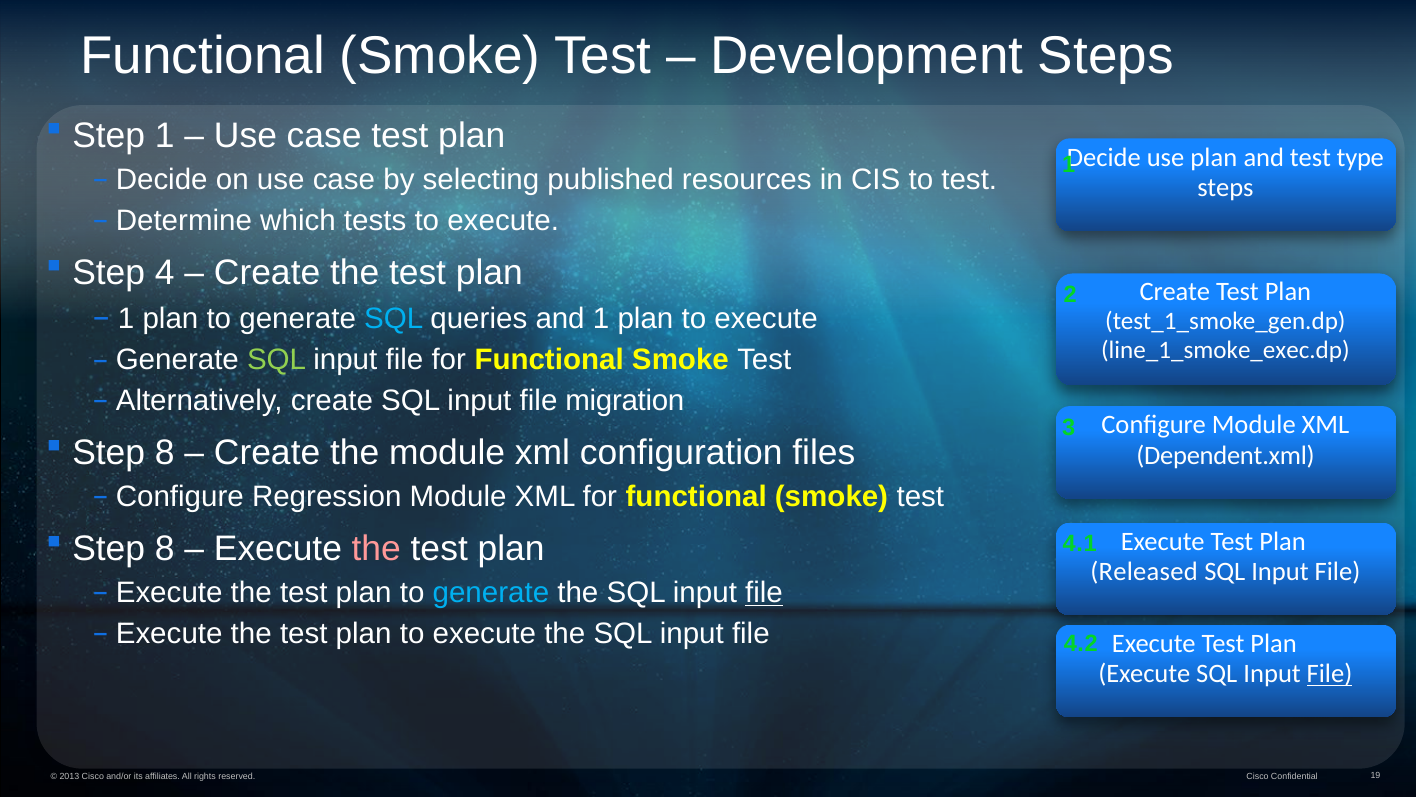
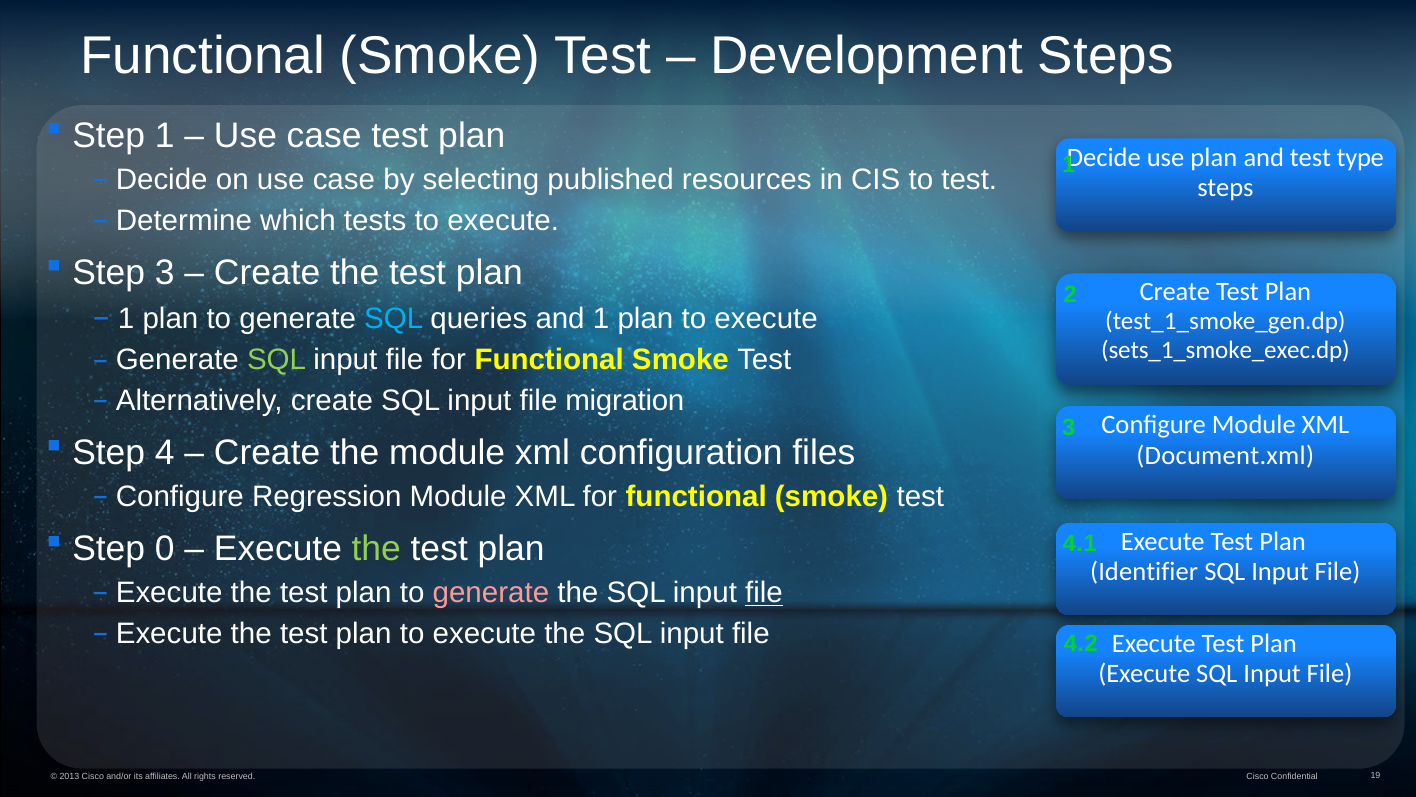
Step 4: 4 -> 3
line_1_smoke_exec.dp: line_1_smoke_exec.dp -> sets_1_smoke_exec.dp
8 at (165, 453): 8 -> 4
Dependent.xml: Dependent.xml -> Document.xml
8 at (165, 549): 8 -> 0
the at (376, 549) colour: pink -> light green
Released: Released -> Identifier
generate at (491, 593) colour: light blue -> pink
File at (1330, 674) underline: present -> none
